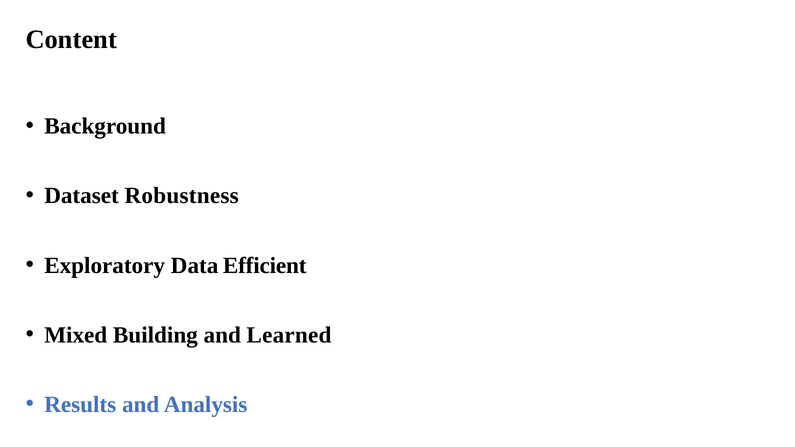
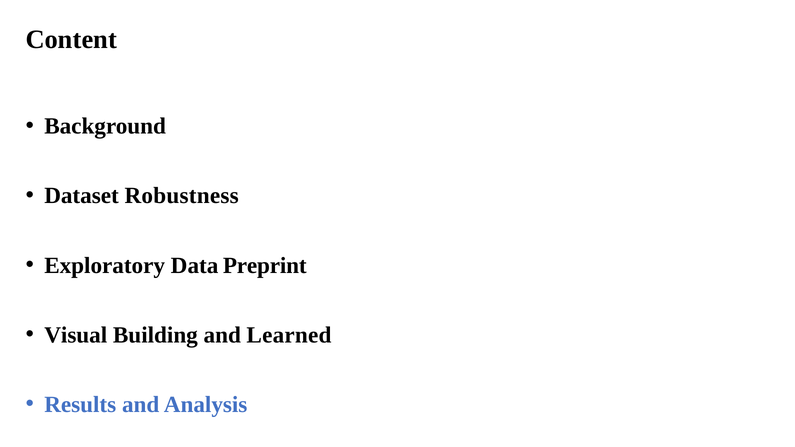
Efficient: Efficient -> Preprint
Mixed: Mixed -> Visual
